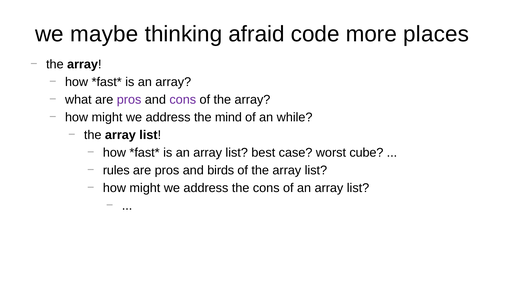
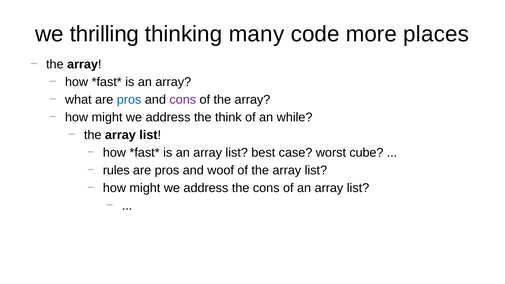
maybe: maybe -> thrilling
afraid: afraid -> many
pros at (129, 100) colour: purple -> blue
mind: mind -> think
birds: birds -> woof
